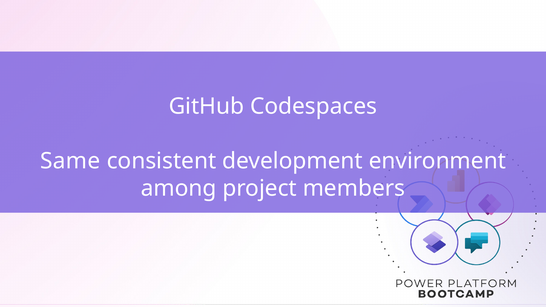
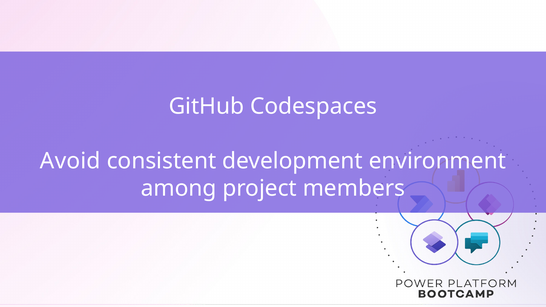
Same: Same -> Avoid
